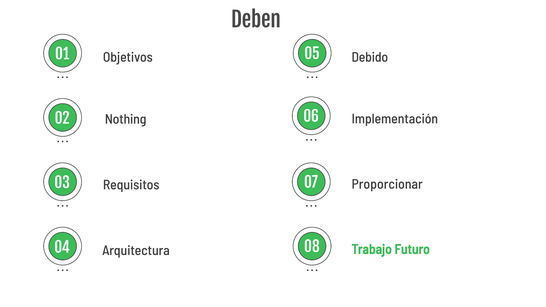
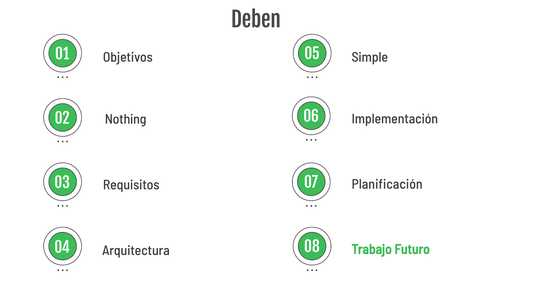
Debido: Debido -> Simple
Proporcionar: Proporcionar -> Planificación
